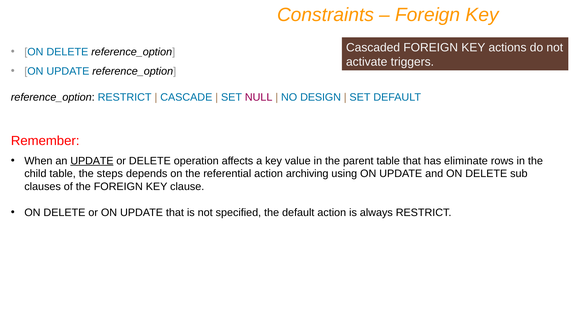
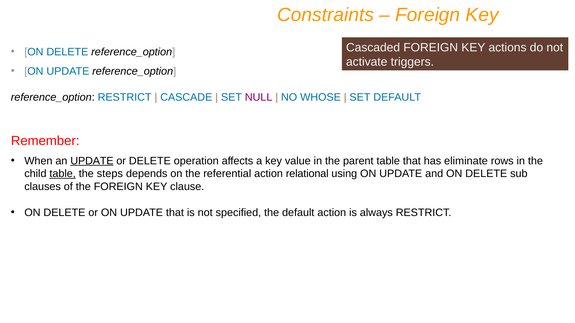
DESIGN: DESIGN -> WHOSE
table at (63, 174) underline: none -> present
archiving: archiving -> relational
